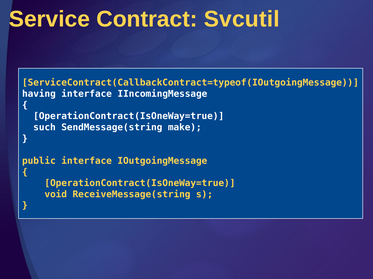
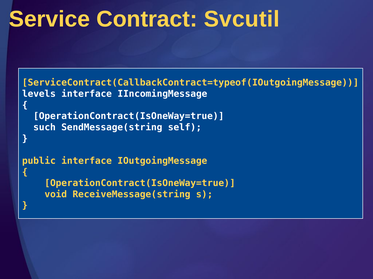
having: having -> levels
make: make -> self
